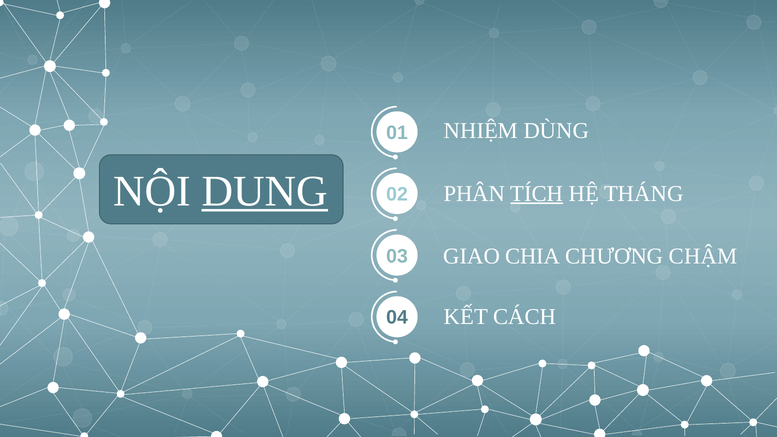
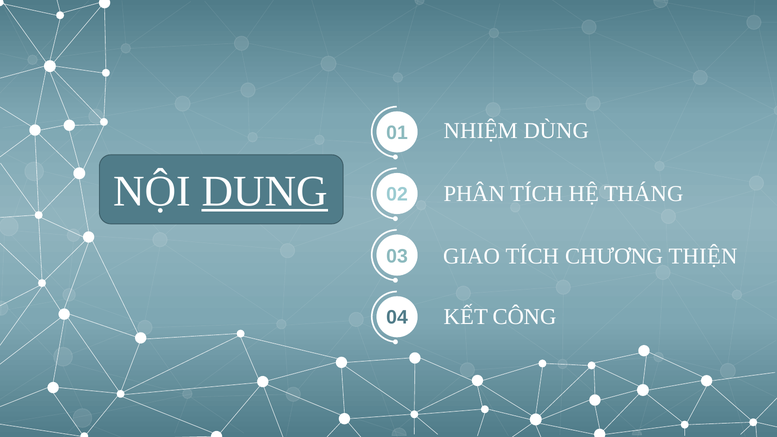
TÍCH at (537, 194) underline: present -> none
GIAO CHIA: CHIA -> TÍCH
CHẬM: CHẬM -> THIỆN
CÁCH: CÁCH -> CÔNG
